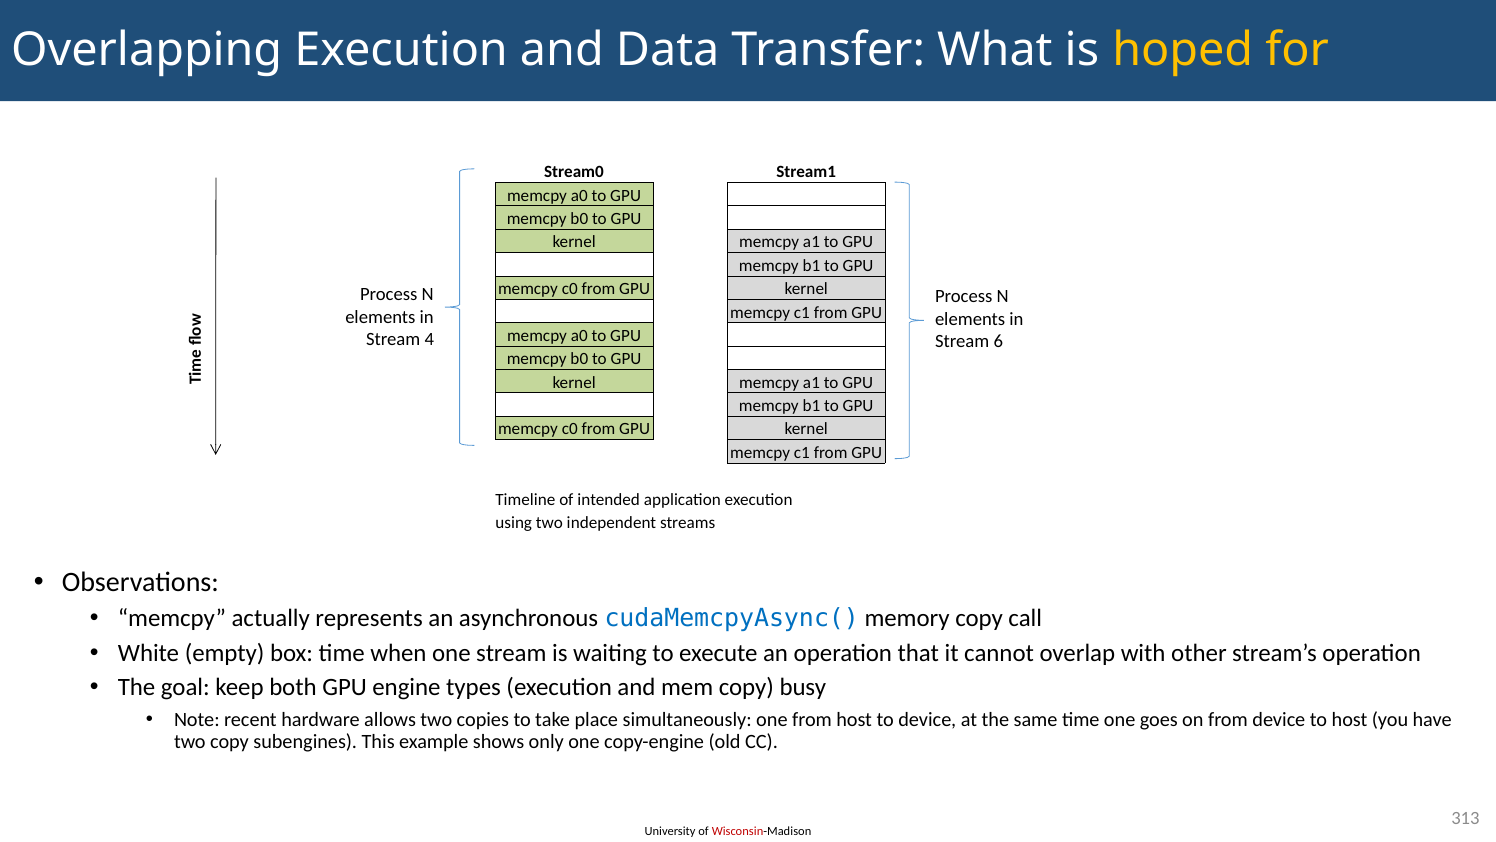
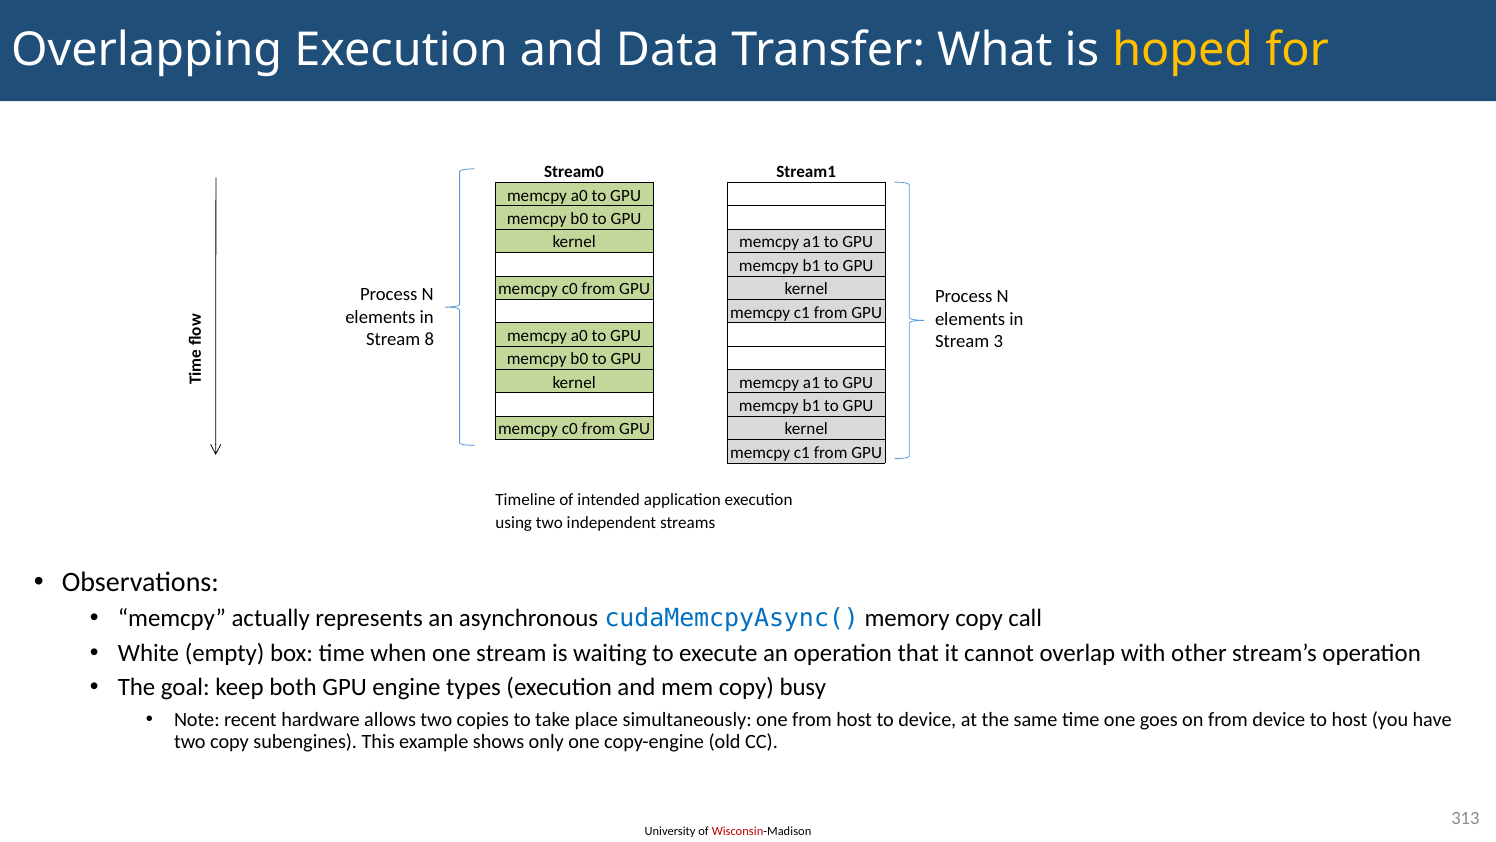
4: 4 -> 8
6: 6 -> 3
